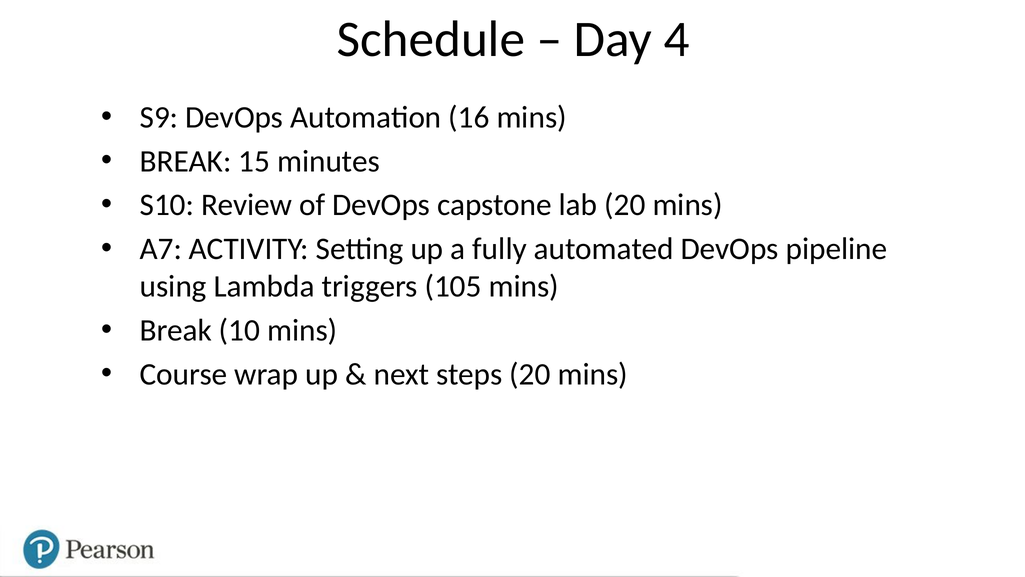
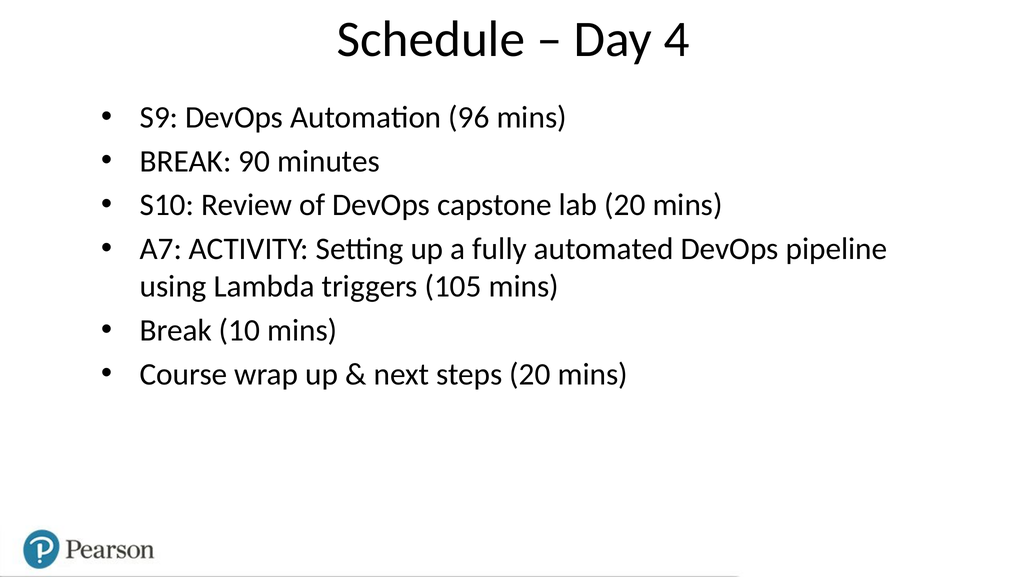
16: 16 -> 96
15: 15 -> 90
